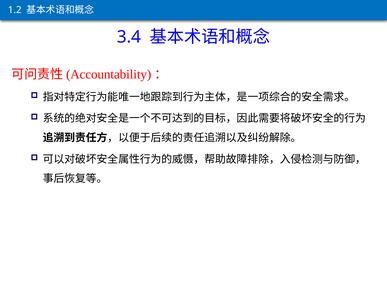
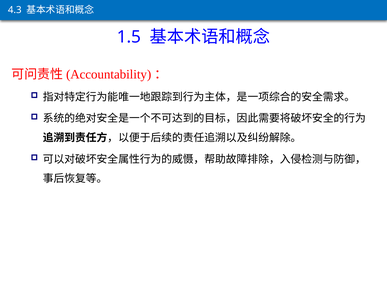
1.2: 1.2 -> 4.3
3.4: 3.4 -> 1.5
